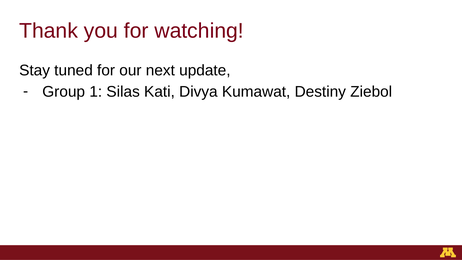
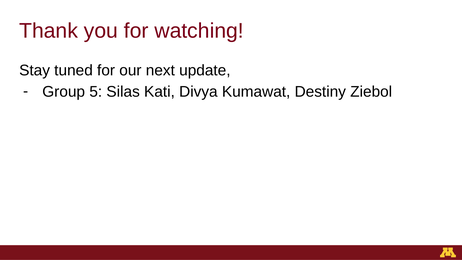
1: 1 -> 5
